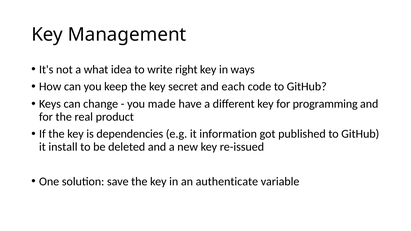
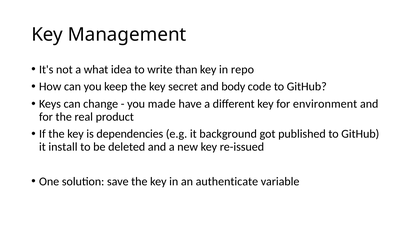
right: right -> than
ways: ways -> repo
each: each -> body
programming: programming -> environment
information: information -> background
